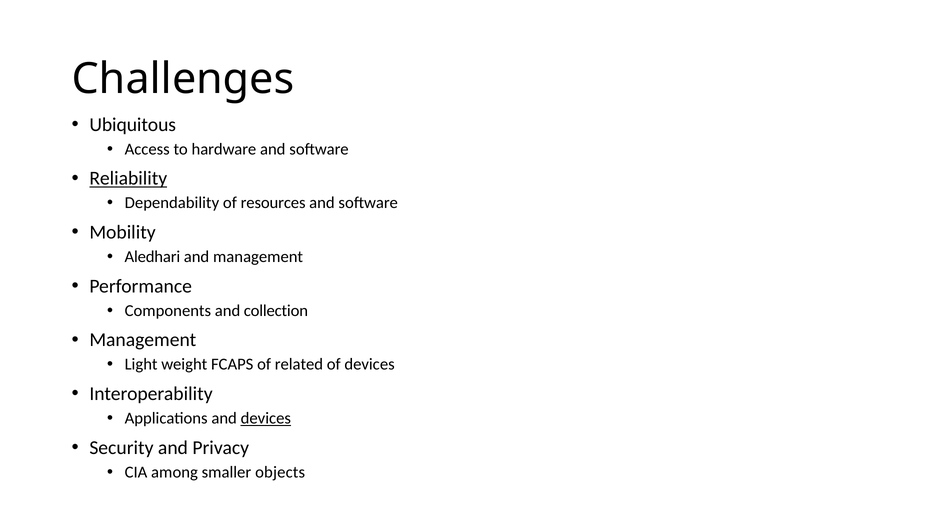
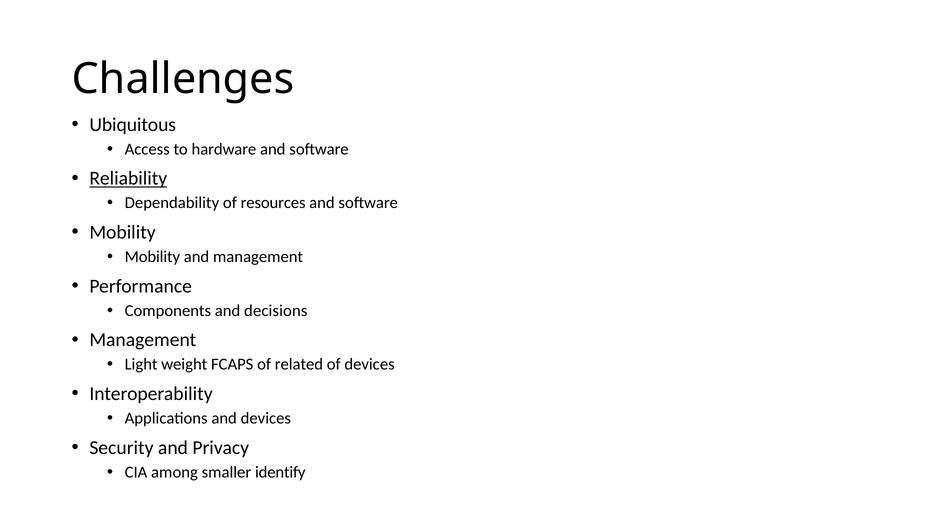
Aledhari at (152, 257): Aledhari -> Mobility
collection: collection -> decisions
devices at (266, 419) underline: present -> none
objects: objects -> identify
